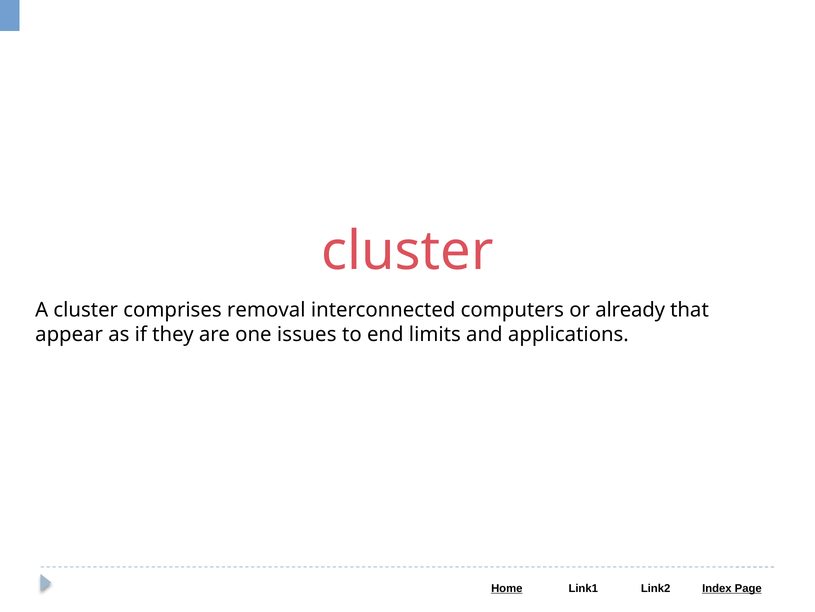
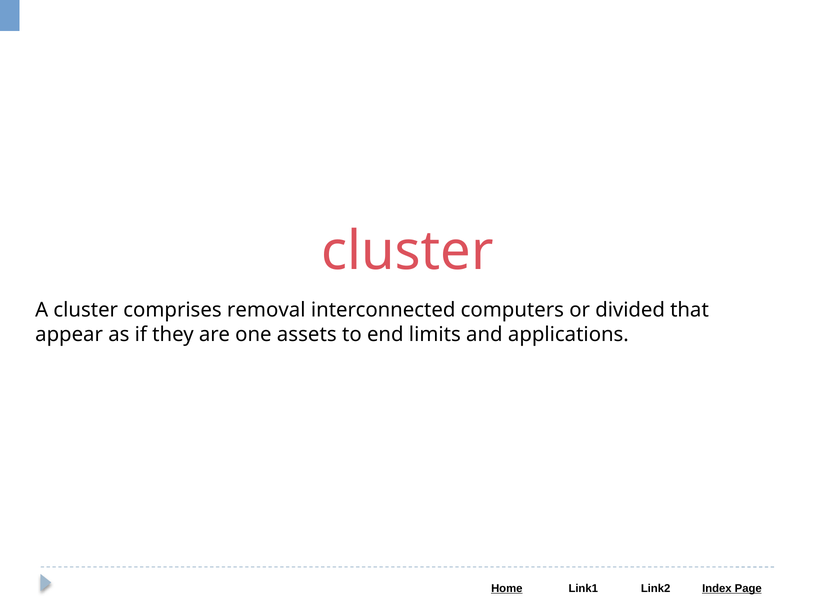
already: already -> divided
issues: issues -> assets
